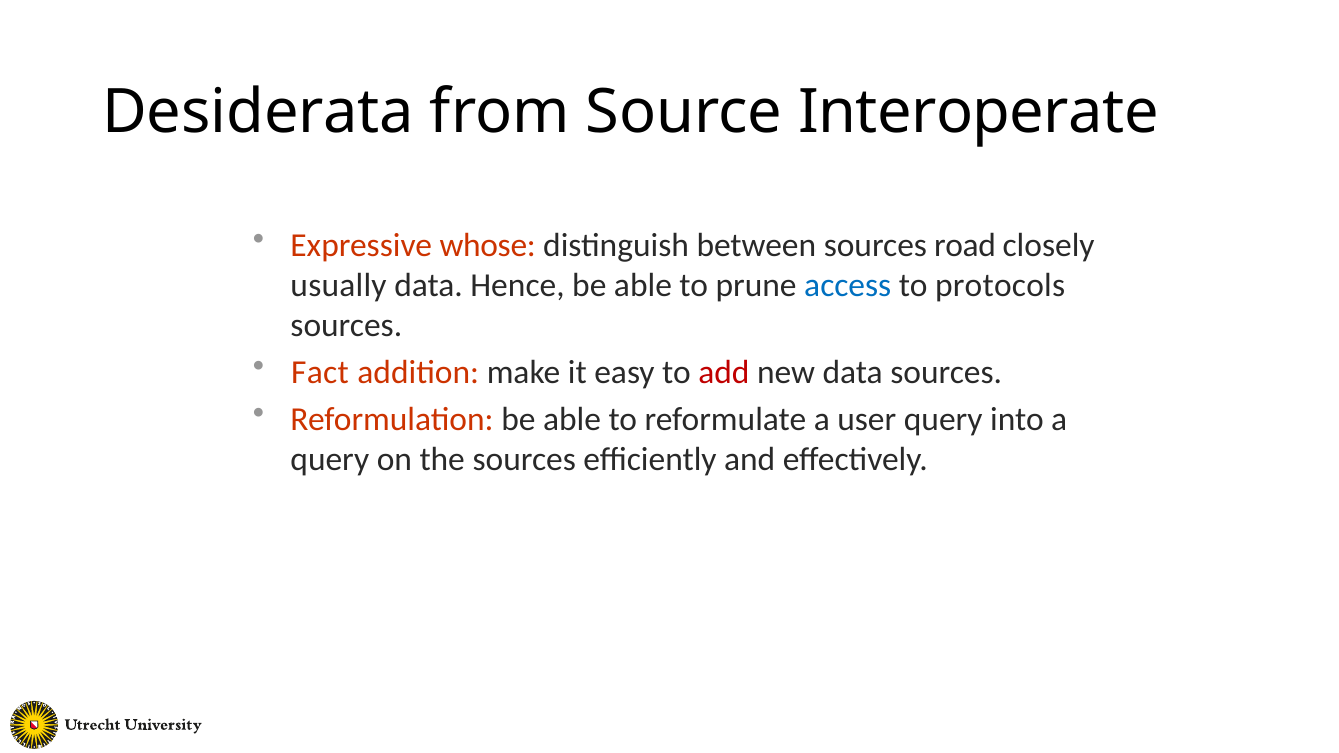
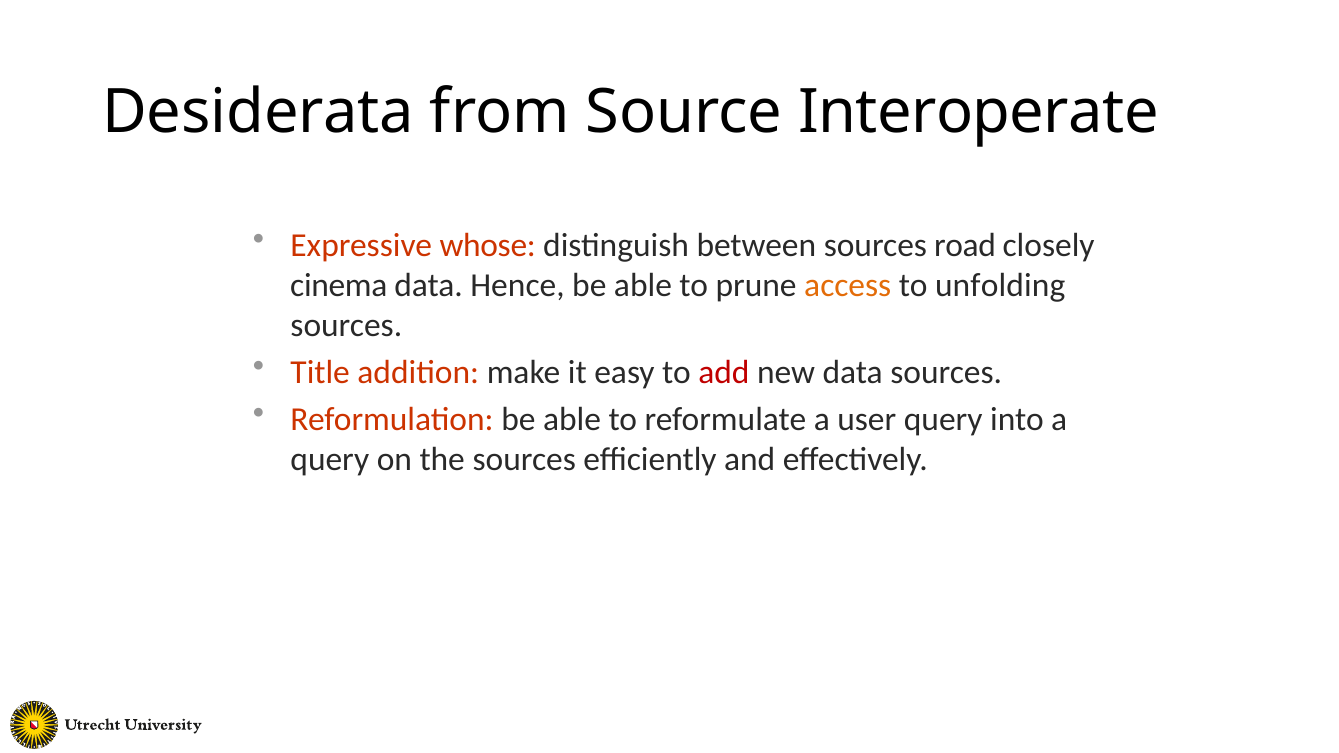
usually: usually -> cinema
access colour: blue -> orange
protocols: protocols -> unfolding
Fact: Fact -> Title
